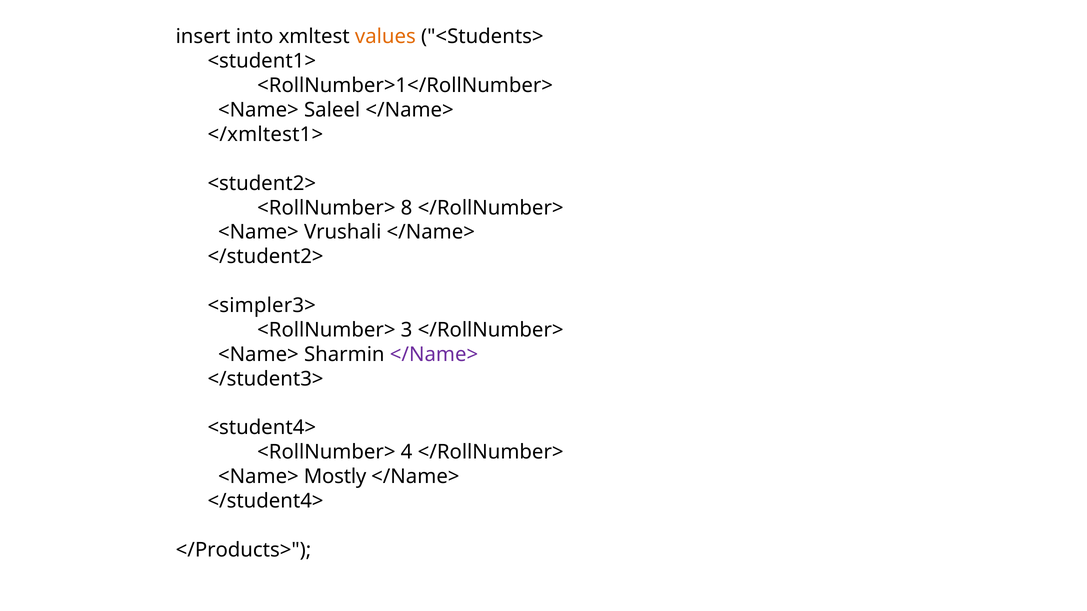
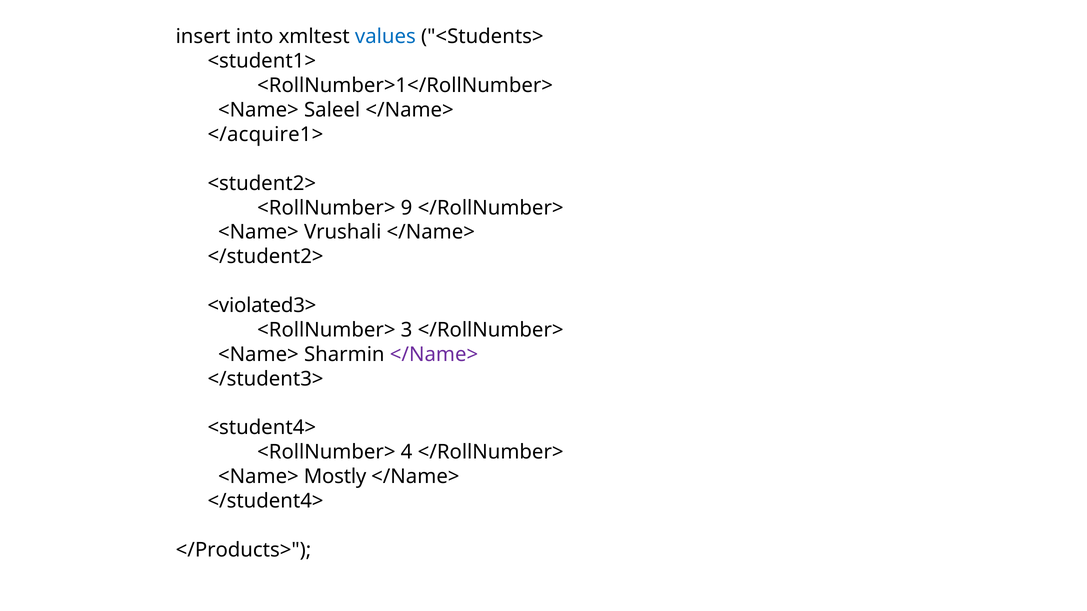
values colour: orange -> blue
</xmltest1>: </xmltest1> -> </acquire1>
8: 8 -> 9
<simpler3>: <simpler3> -> <violated3>
